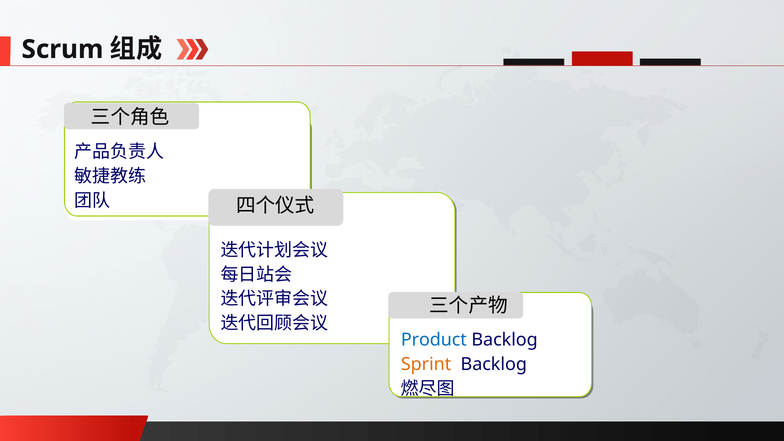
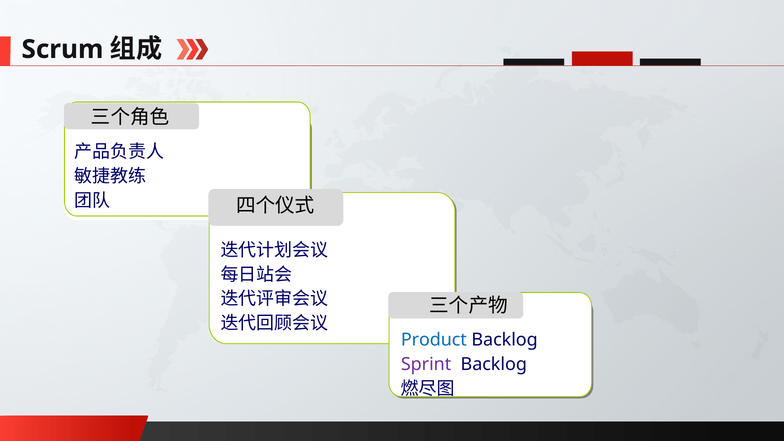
Sprint colour: orange -> purple
